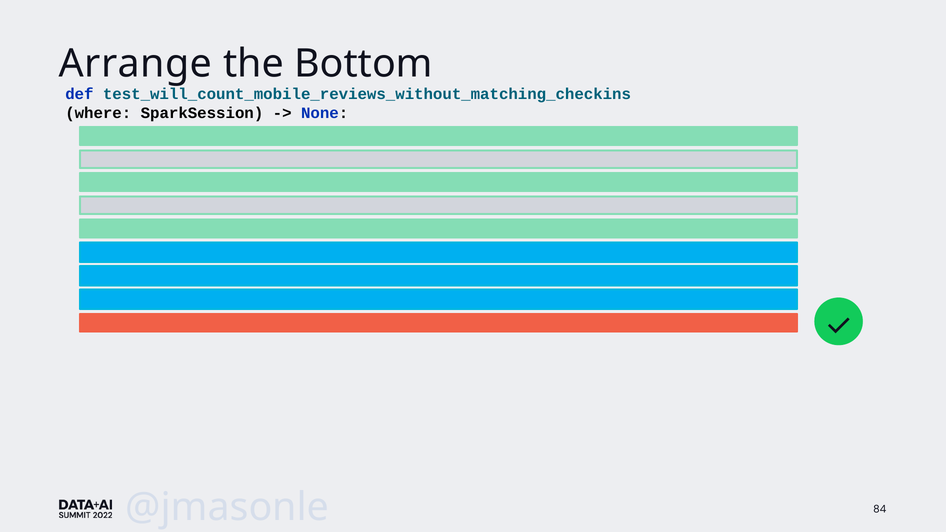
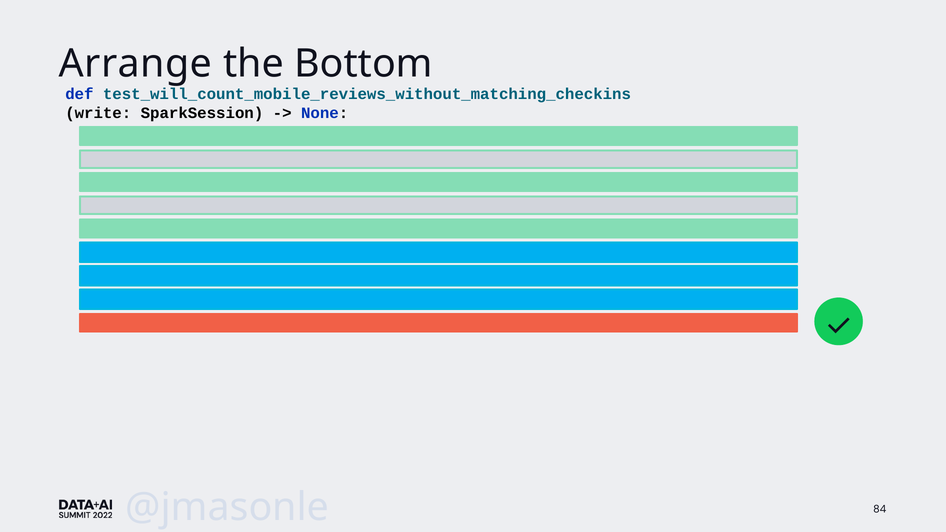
where: where -> write
